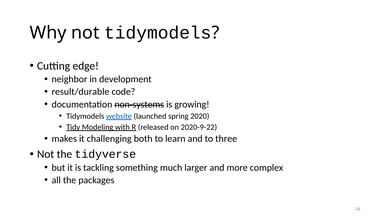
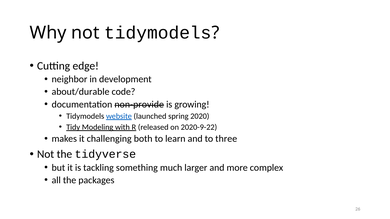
result/durable: result/durable -> about/durable
non-systems: non-systems -> non-provide
